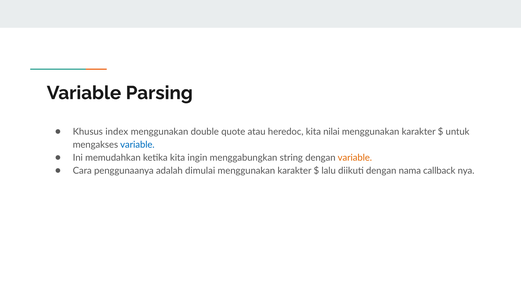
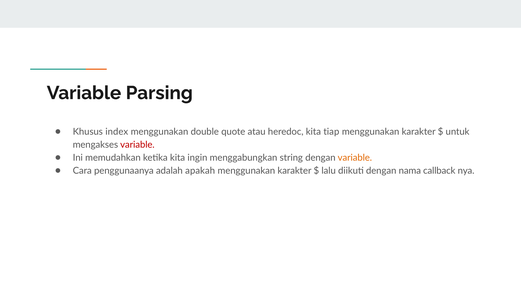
nilai: nilai -> tiap
variable at (137, 145) colour: blue -> red
dimulai: dimulai -> apakah
